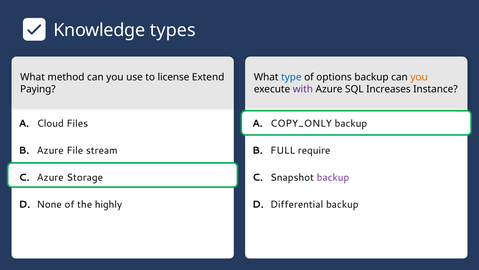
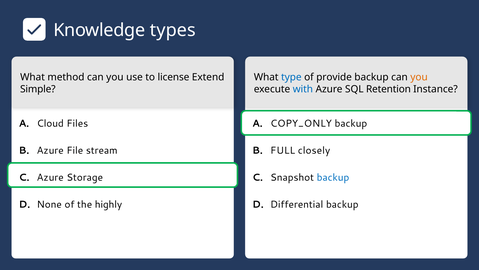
options: options -> provide
Paying: Paying -> Simple
with colour: purple -> blue
Increases: Increases -> Retention
require: require -> closely
backup at (333, 177) colour: purple -> blue
